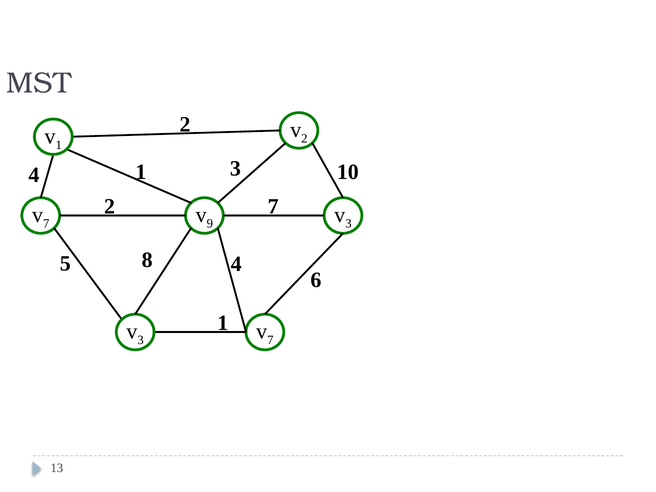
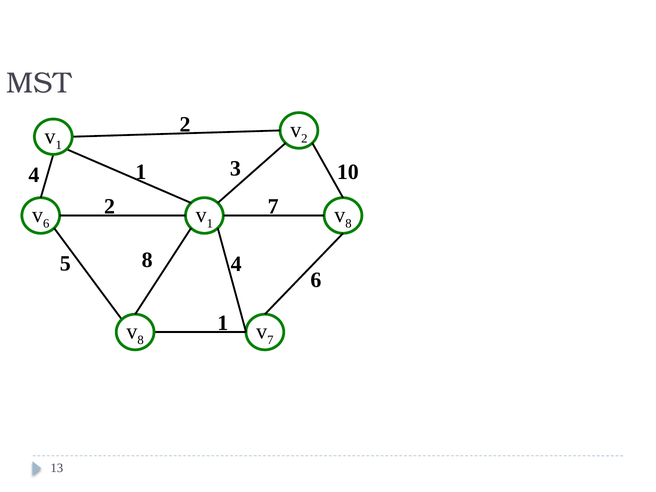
7 at (46, 224): 7 -> 6
9 at (210, 224): 9 -> 1
3 at (348, 224): 3 -> 8
3 at (141, 340): 3 -> 8
